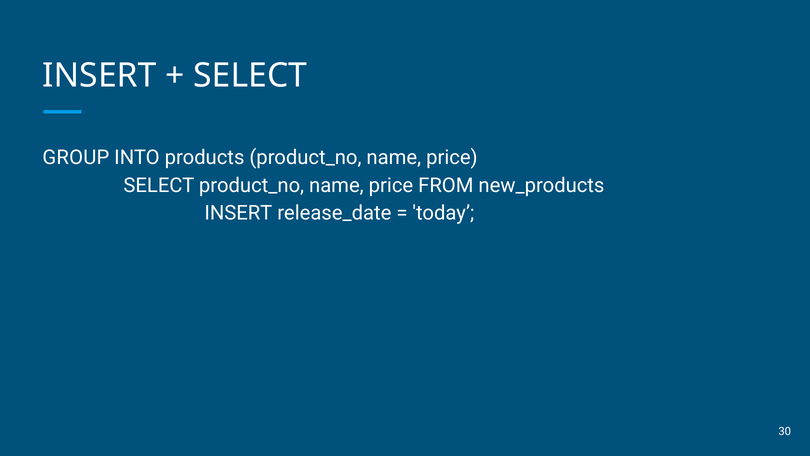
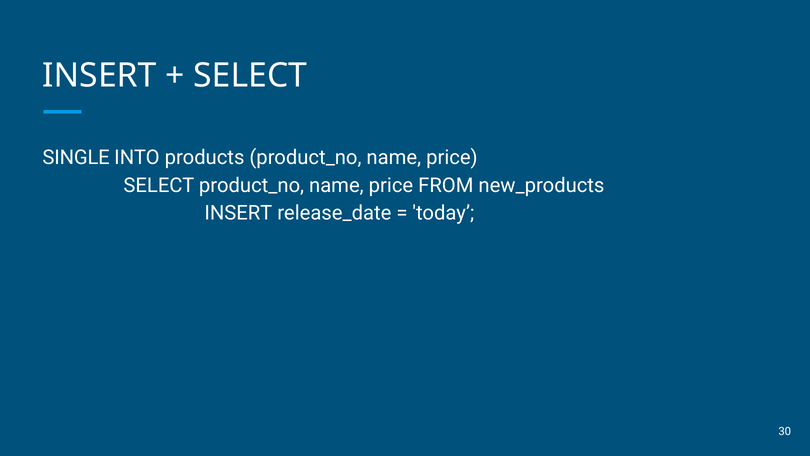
GROUP: GROUP -> SINGLE
